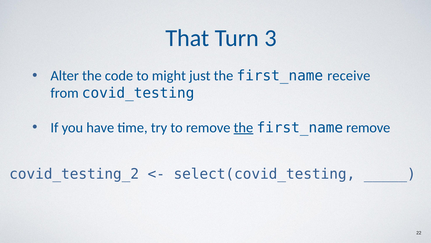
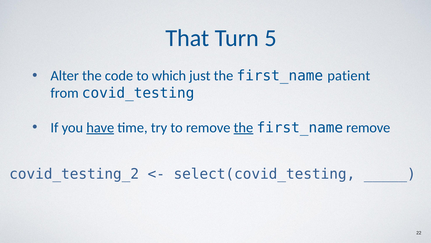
3: 3 -> 5
might: might -> which
receive: receive -> patient
have underline: none -> present
